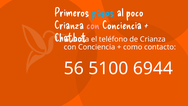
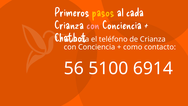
pasos colour: light blue -> yellow
poco: poco -> cada
6944: 6944 -> 6914
